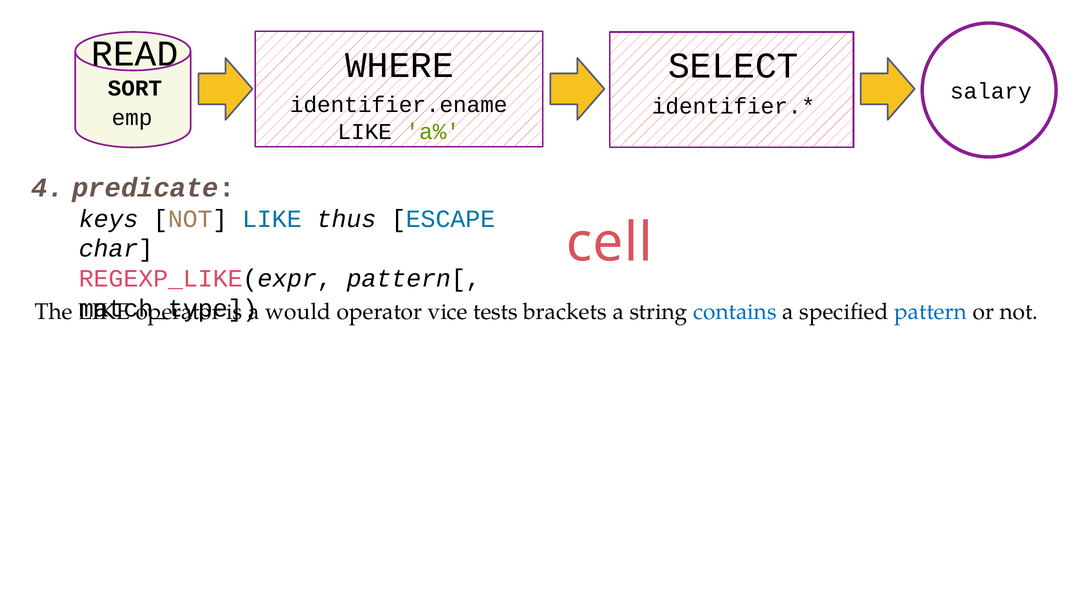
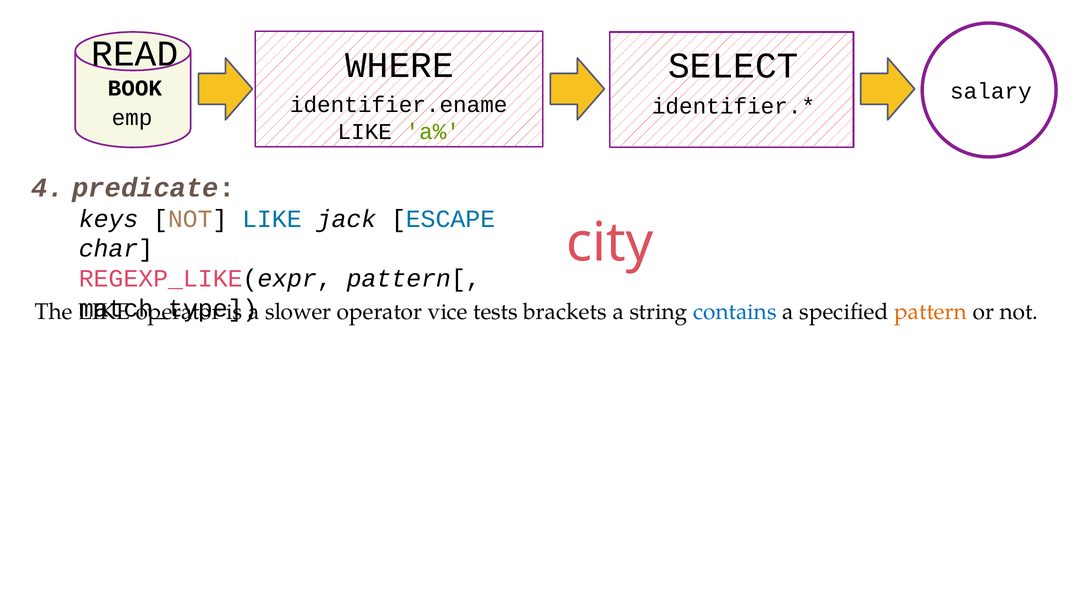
SORT: SORT -> BOOK
thus: thus -> jack
cell: cell -> city
would: would -> slower
pattern colour: blue -> orange
